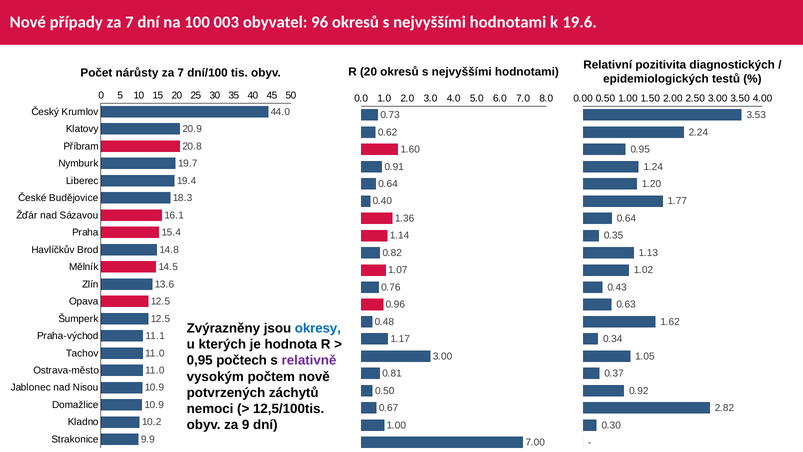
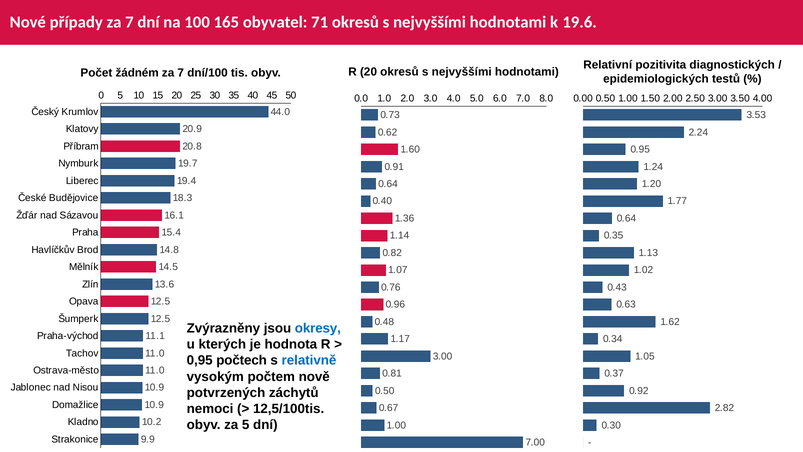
003: 003 -> 165
96: 96 -> 71
nárůsty: nárůsty -> žádném
relativně colour: purple -> blue
za 9: 9 -> 5
